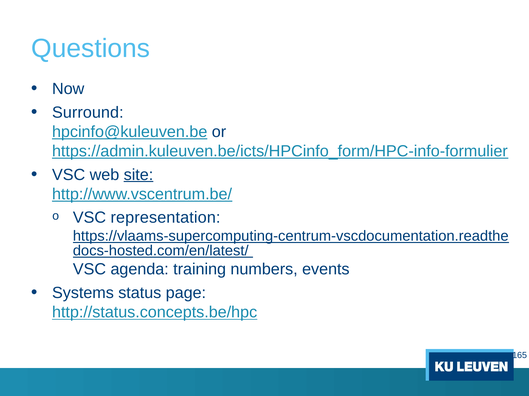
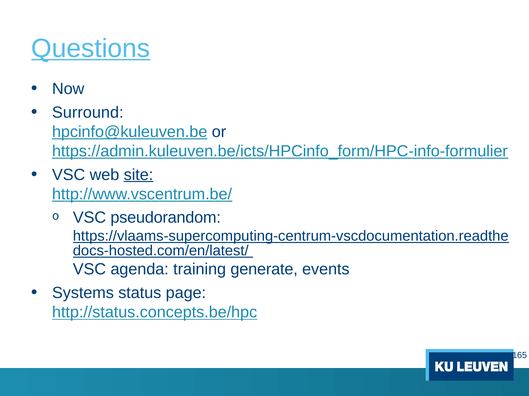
Questions underline: none -> present
representation: representation -> pseudorandom
numbers: numbers -> generate
